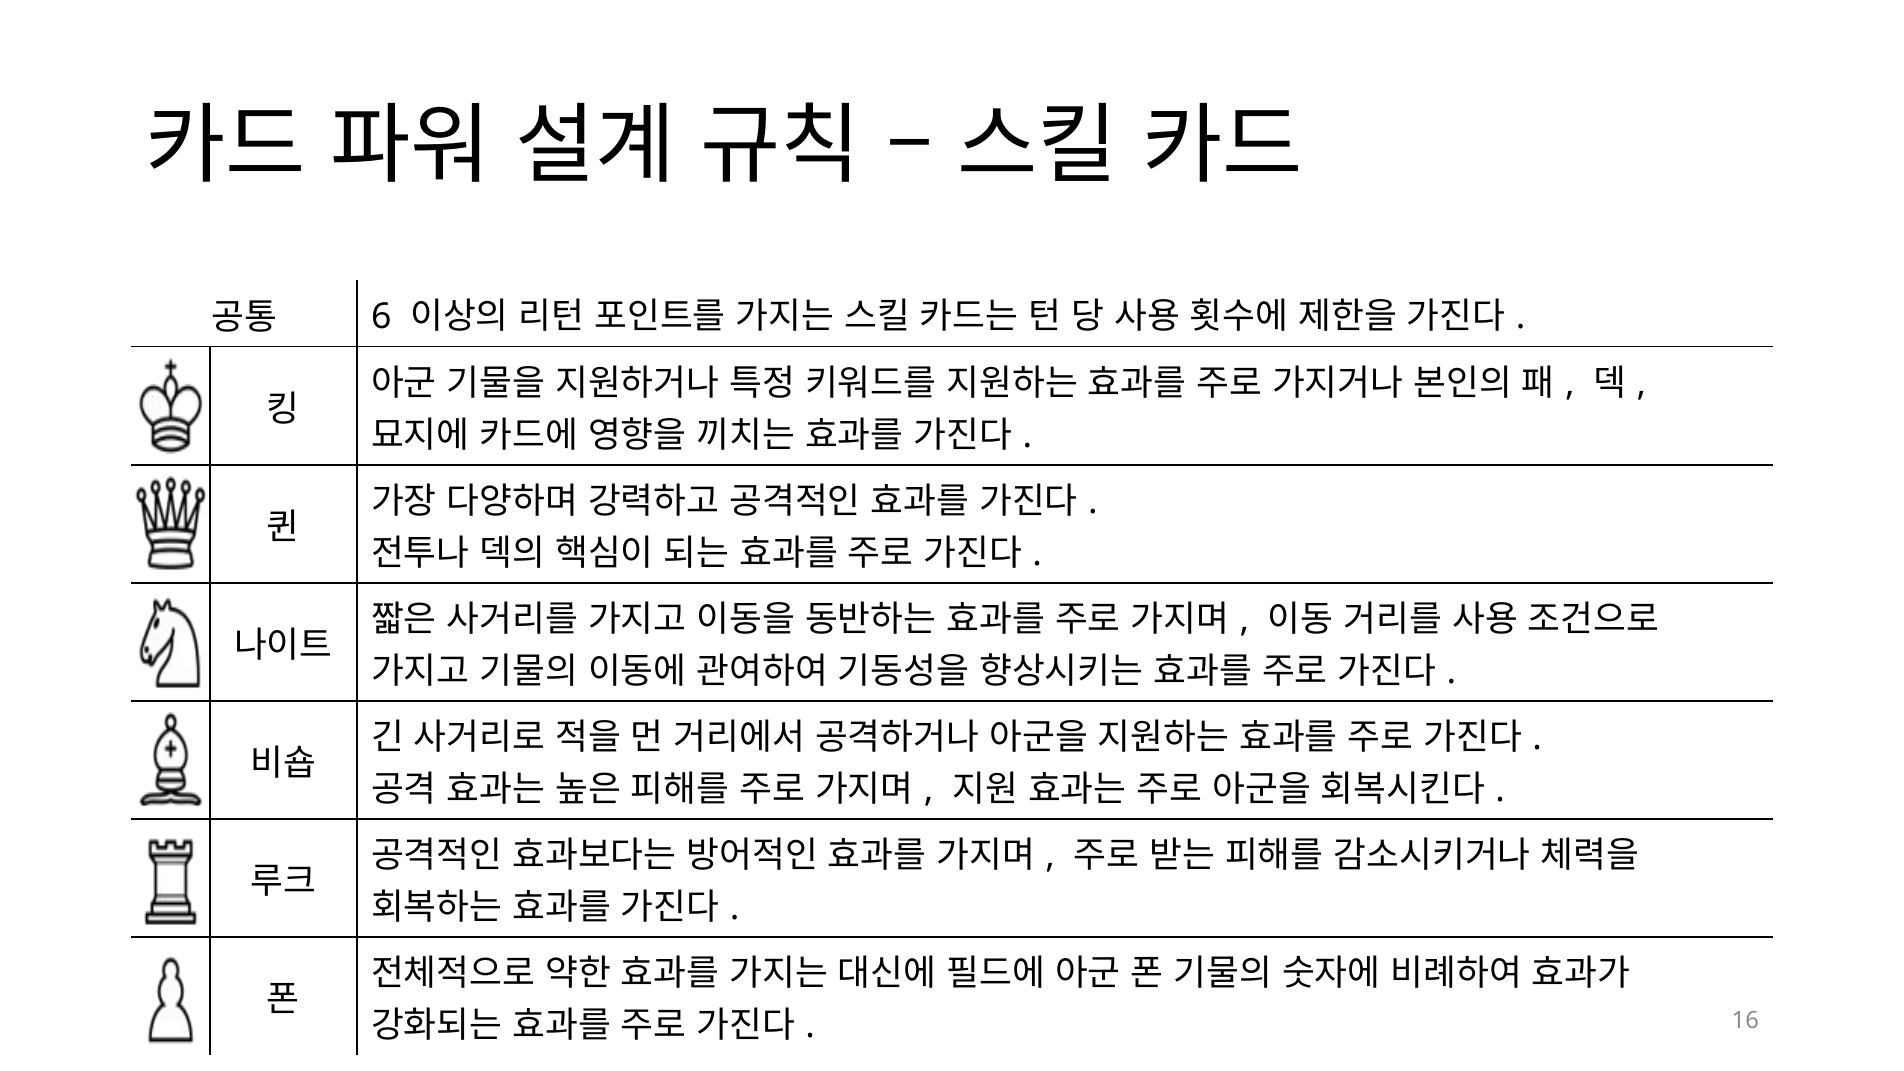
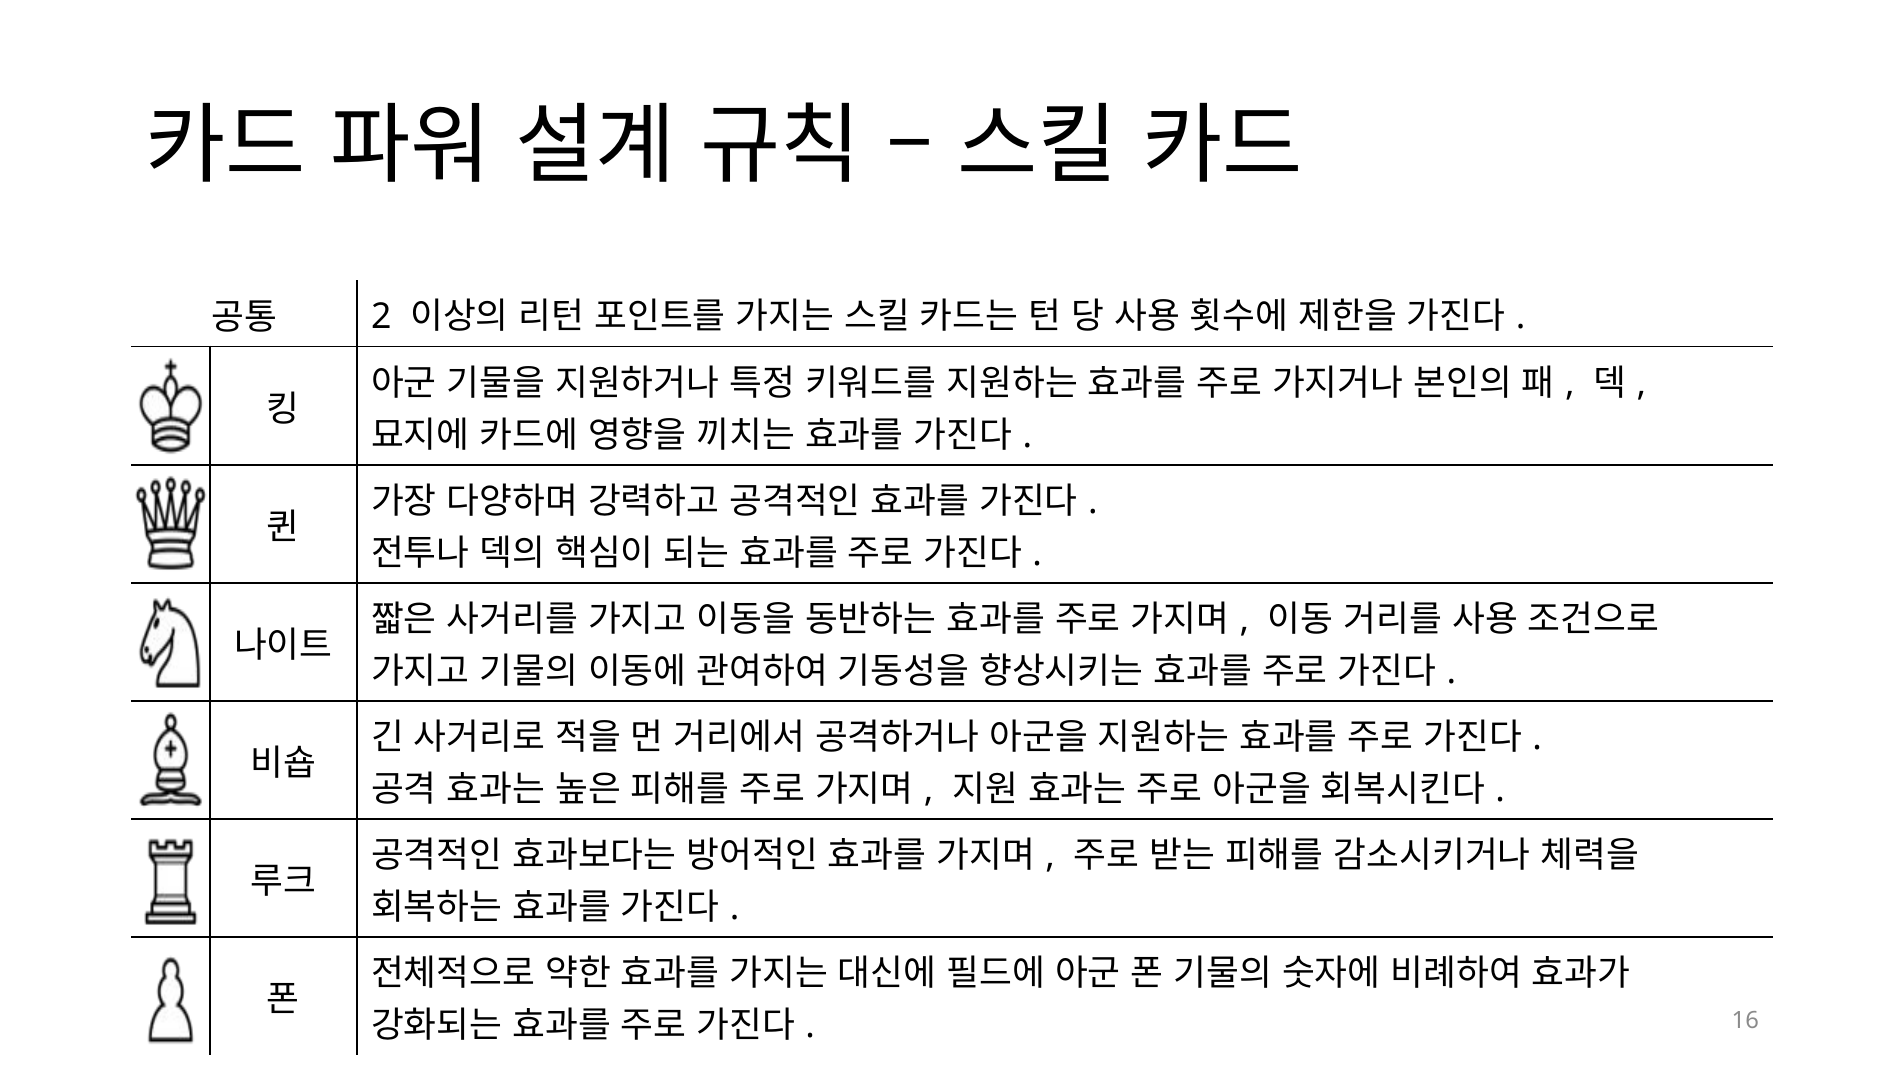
6: 6 -> 2
